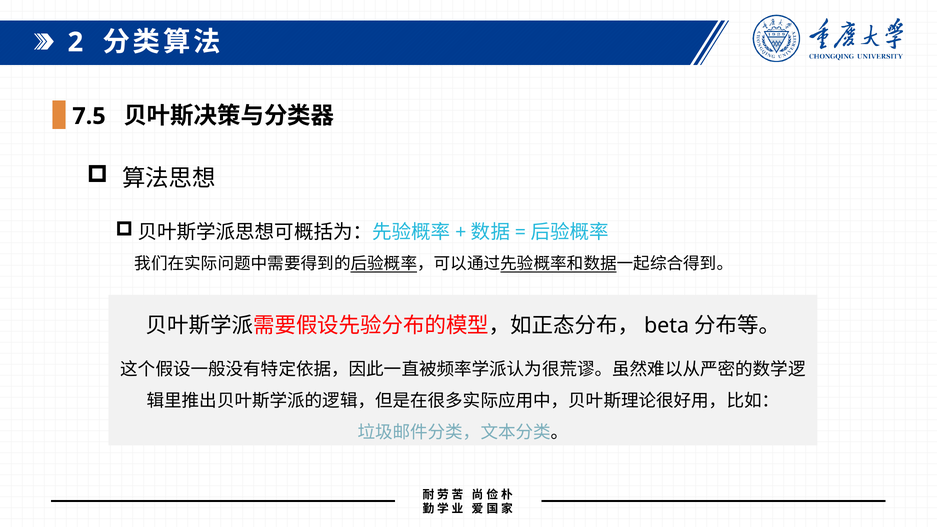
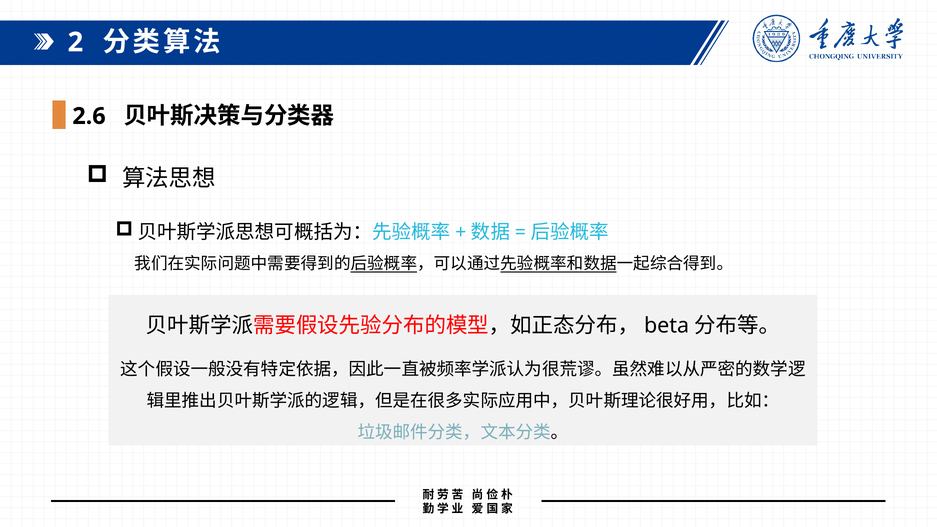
7.5: 7.5 -> 2.6
